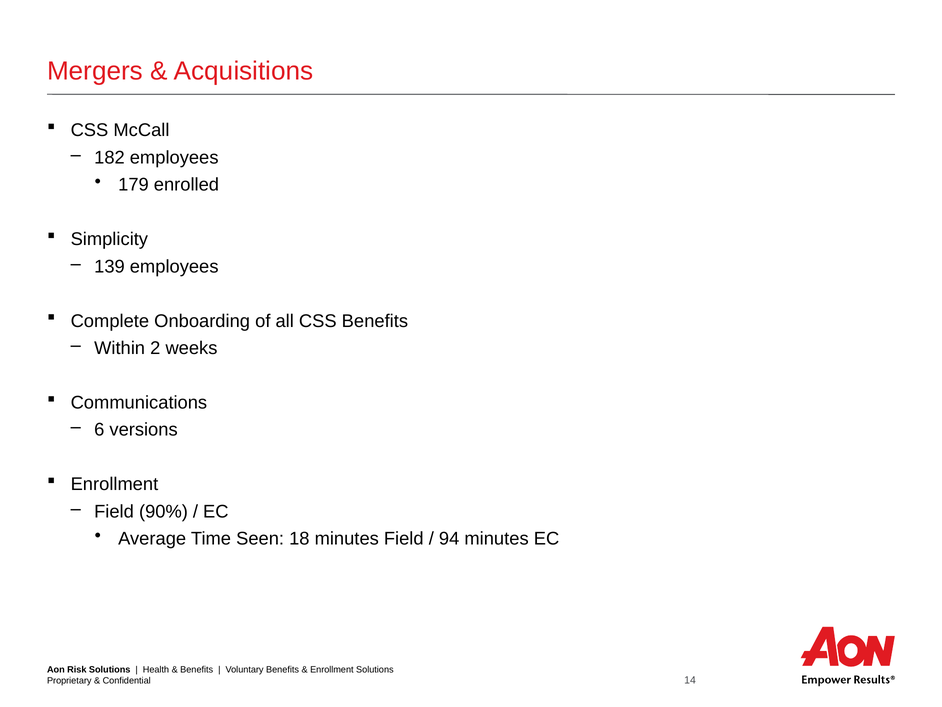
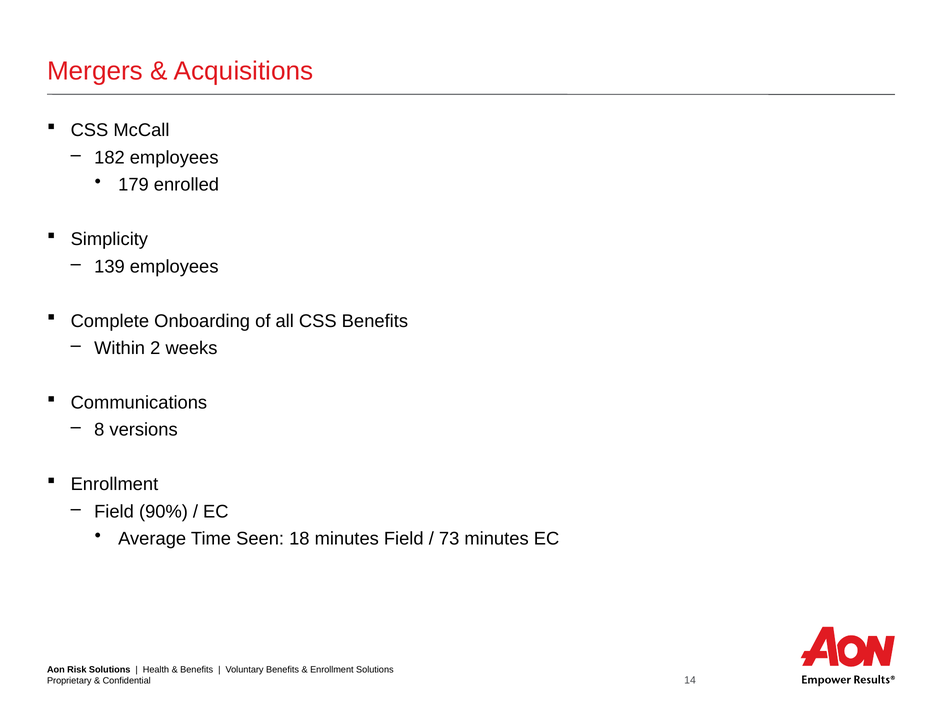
6: 6 -> 8
94: 94 -> 73
